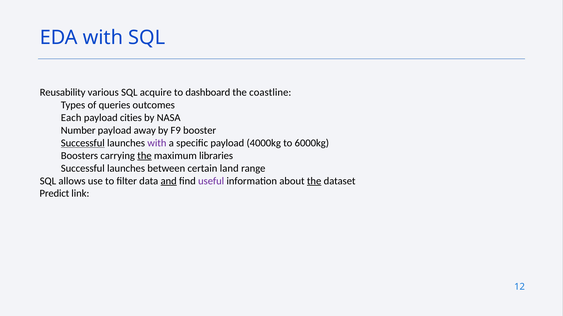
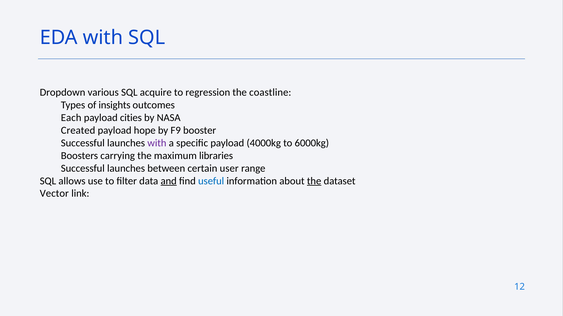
Reusability: Reusability -> Dropdown
dashboard: dashboard -> regression
queries: queries -> insights
Number: Number -> Created
away: away -> hope
Successful at (83, 143) underline: present -> none
the at (144, 156) underline: present -> none
land: land -> user
useful colour: purple -> blue
Predict: Predict -> Vector
